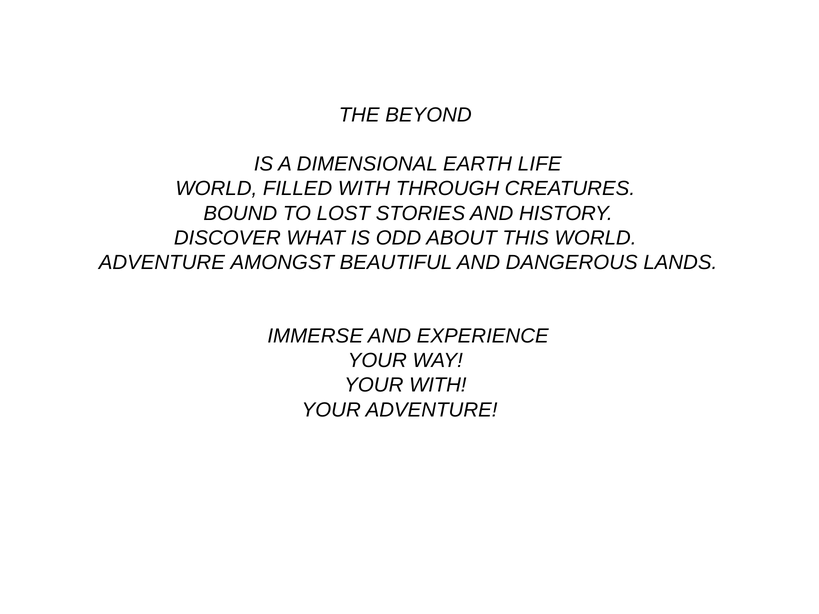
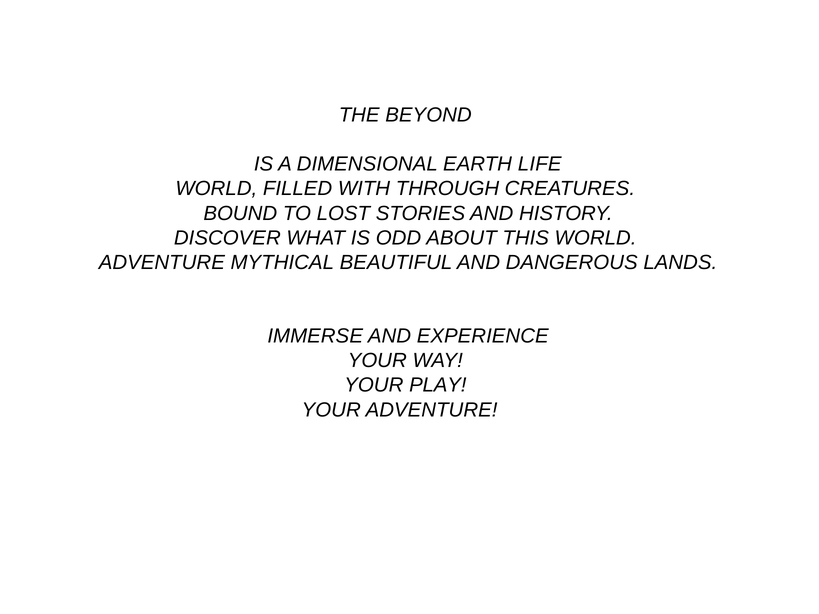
AMONGST: AMONGST -> MYTHICAL
YOUR WITH: WITH -> PLAY
